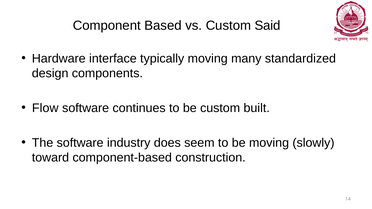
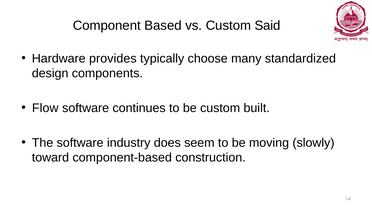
interface: interface -> provides
typically moving: moving -> choose
